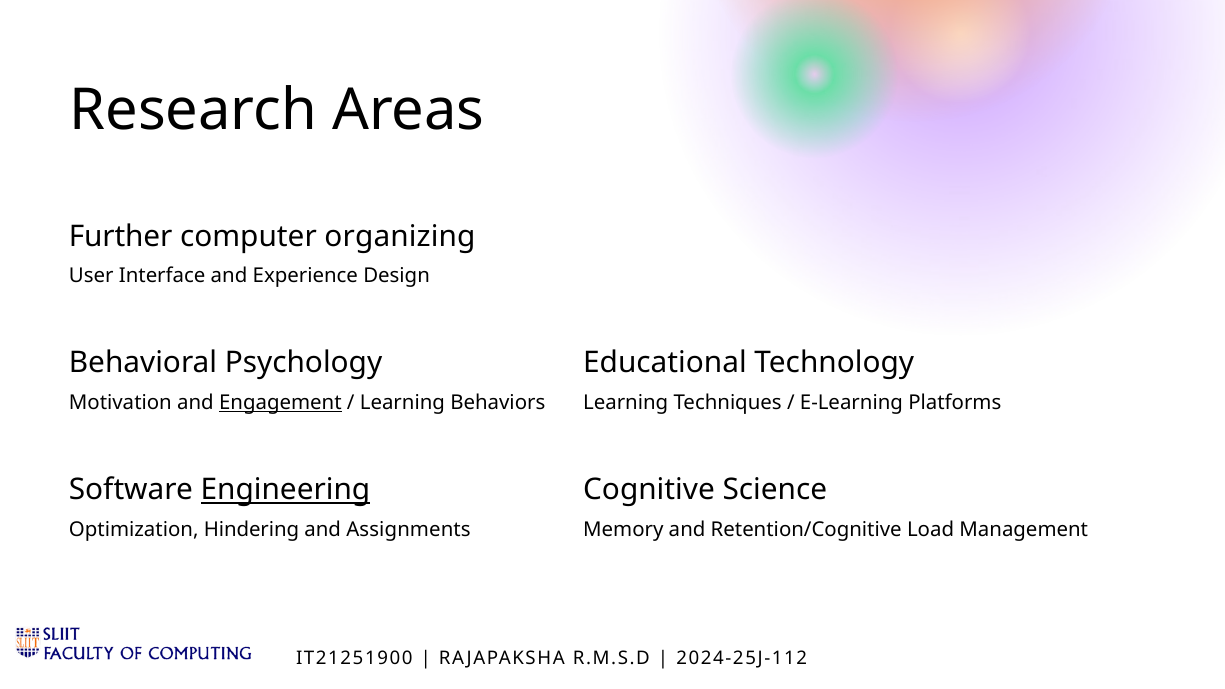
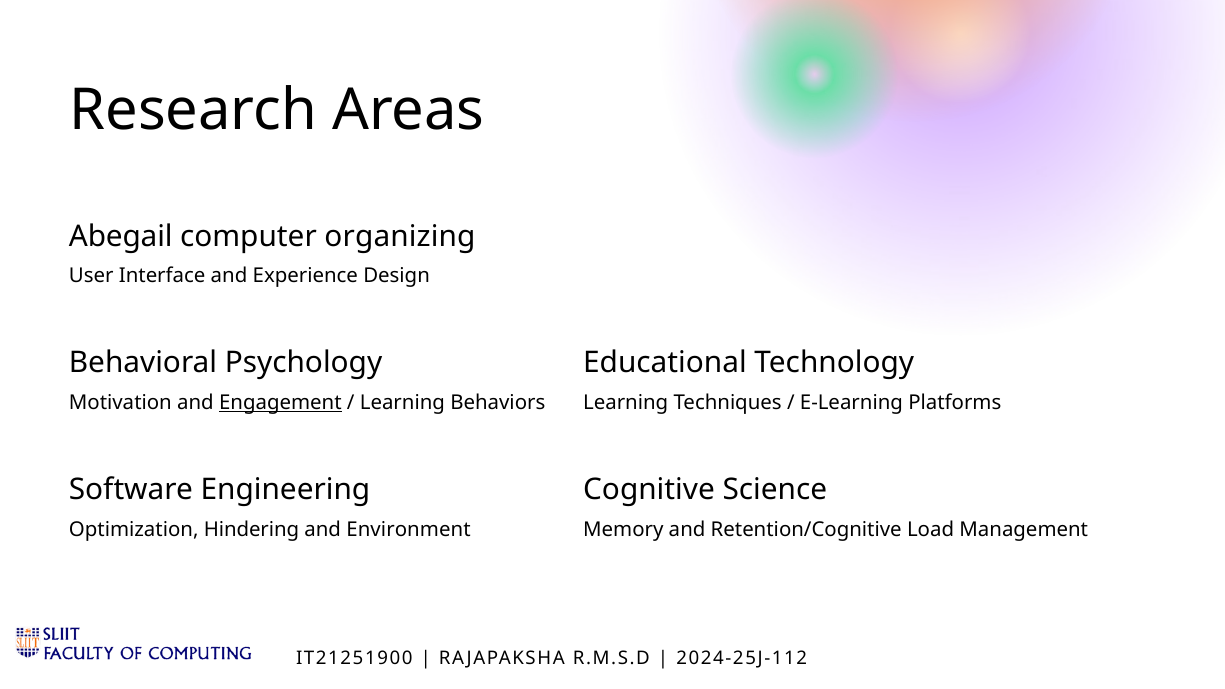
Further: Further -> Abegail
Engineering underline: present -> none
Assignments: Assignments -> Environment
